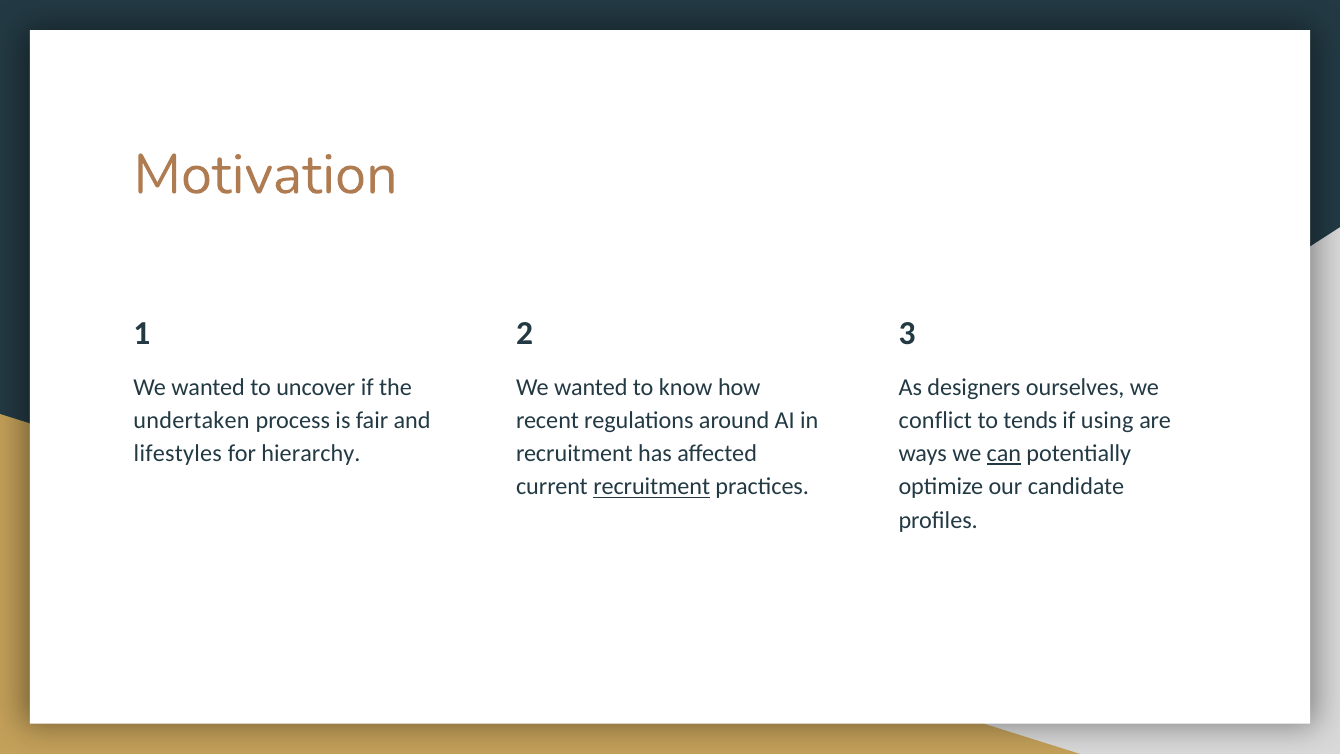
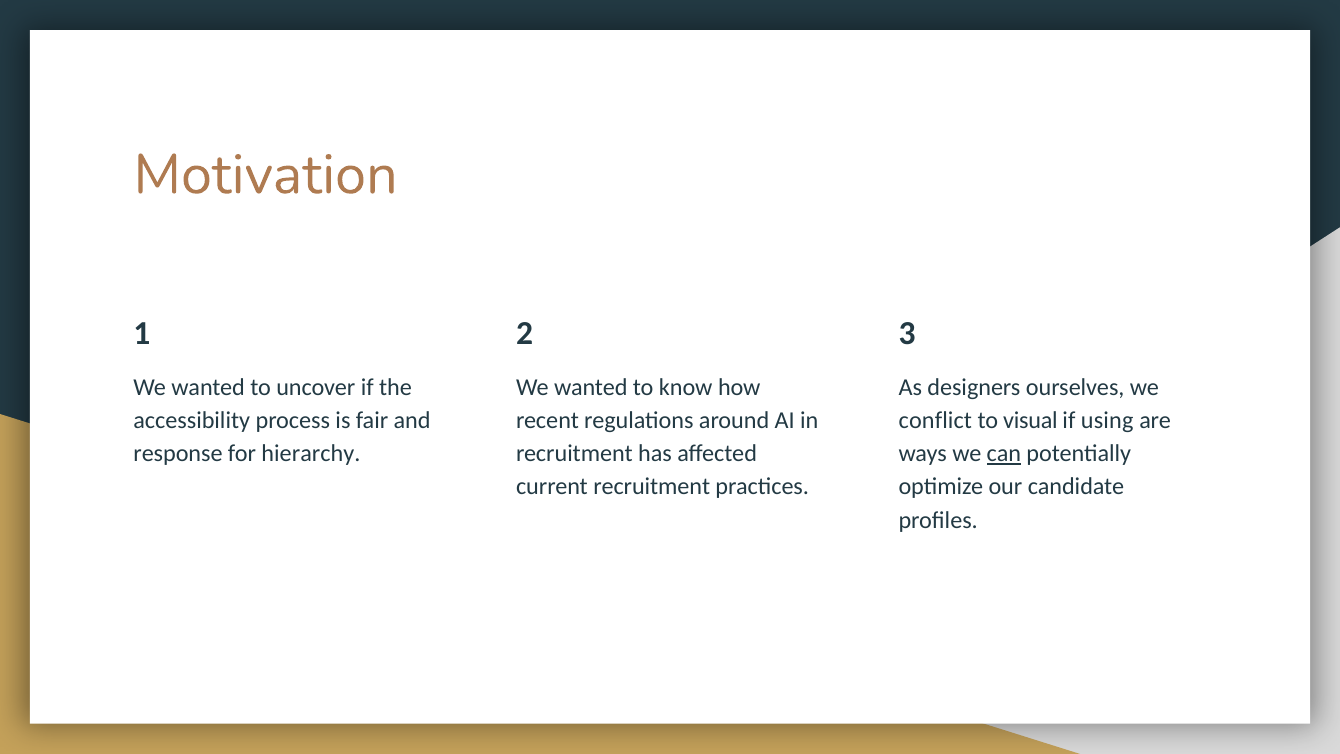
undertaken: undertaken -> accessibility
tends: tends -> visual
lifestyles: lifestyles -> response
recruitment at (652, 487) underline: present -> none
